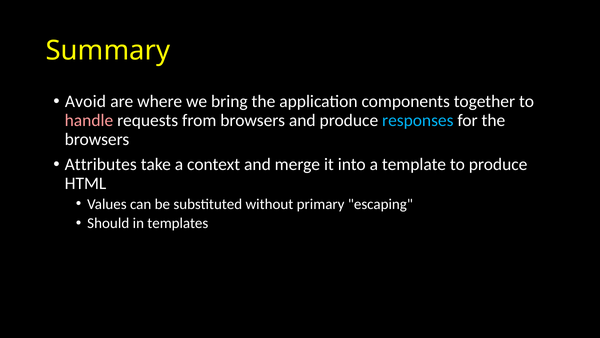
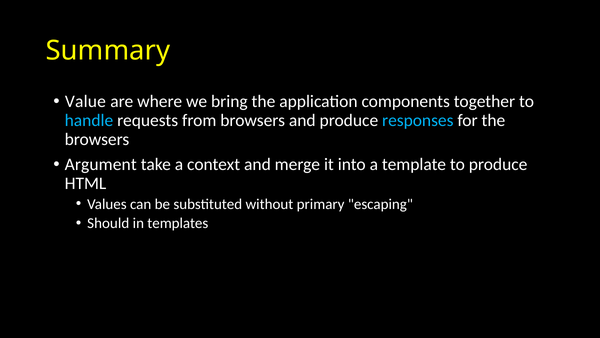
Avoid: Avoid -> Value
handle colour: pink -> light blue
Attributes: Attributes -> Argument
